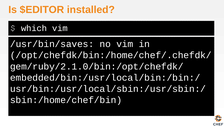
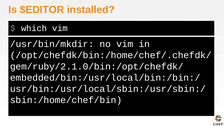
/usr/bin/saves: /usr/bin/saves -> /usr/bin/mkdir
